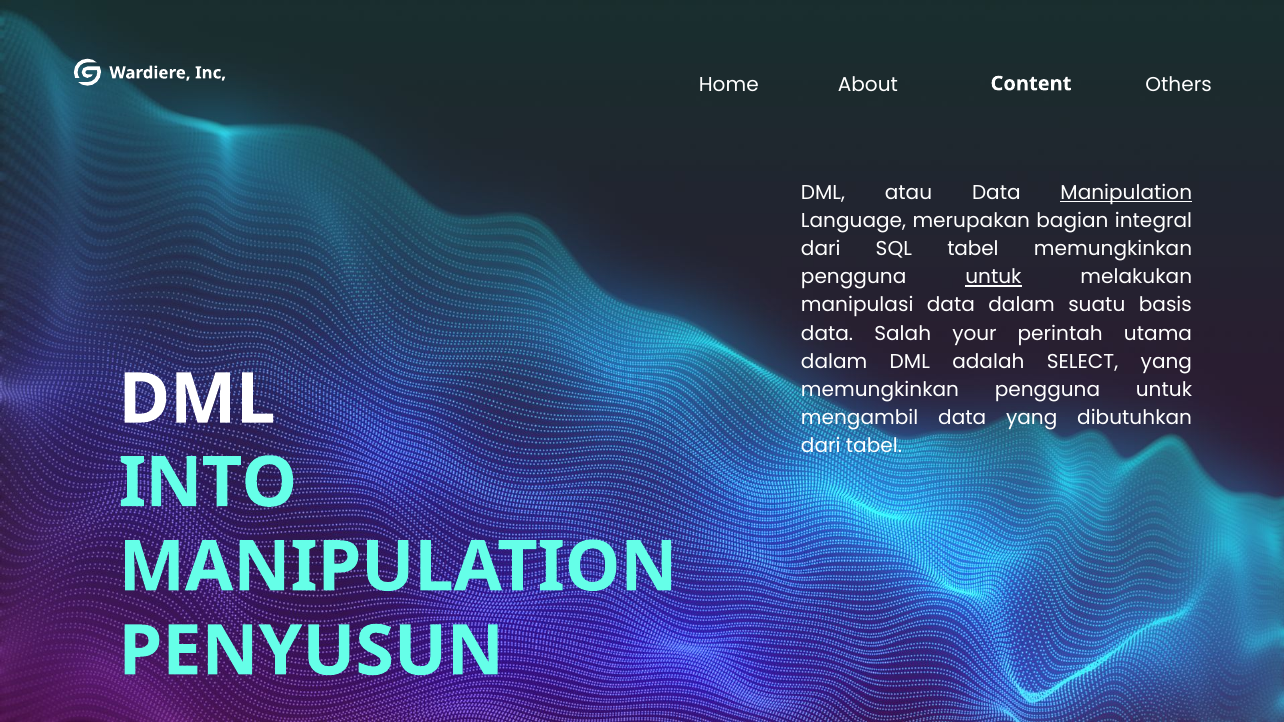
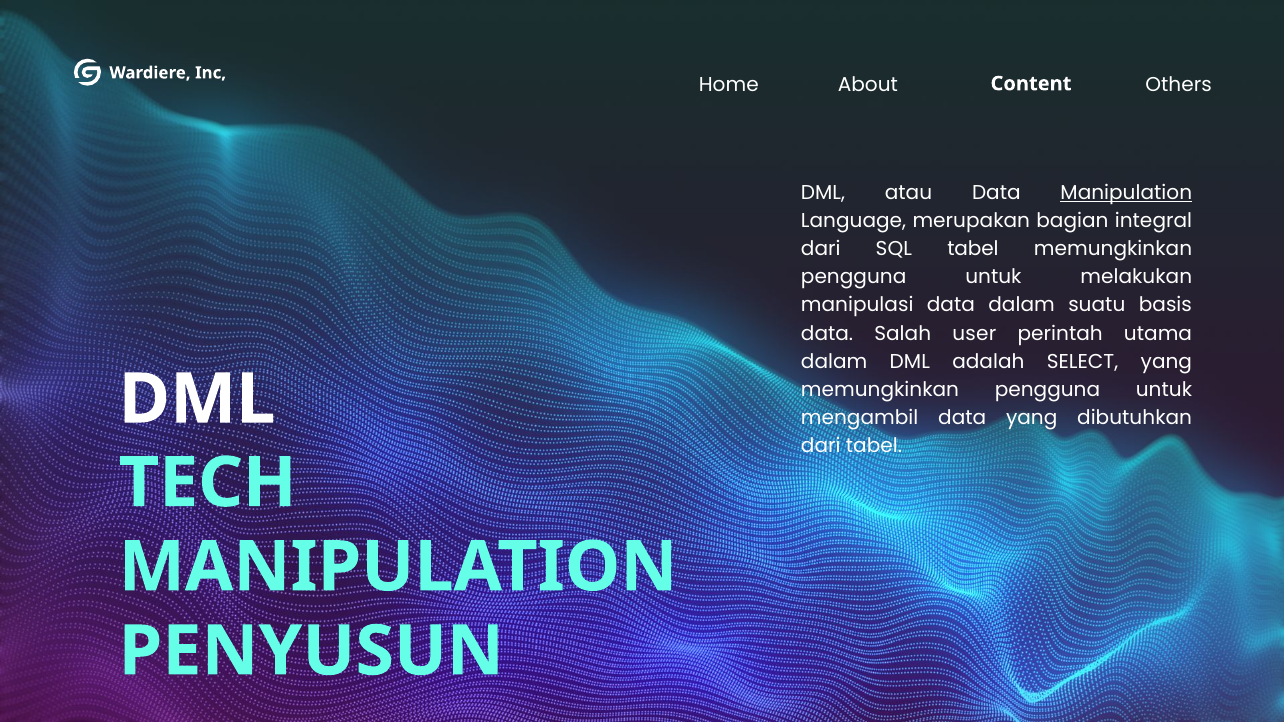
untuk at (993, 277) underline: present -> none
your: your -> user
INTO: INTO -> TECH
